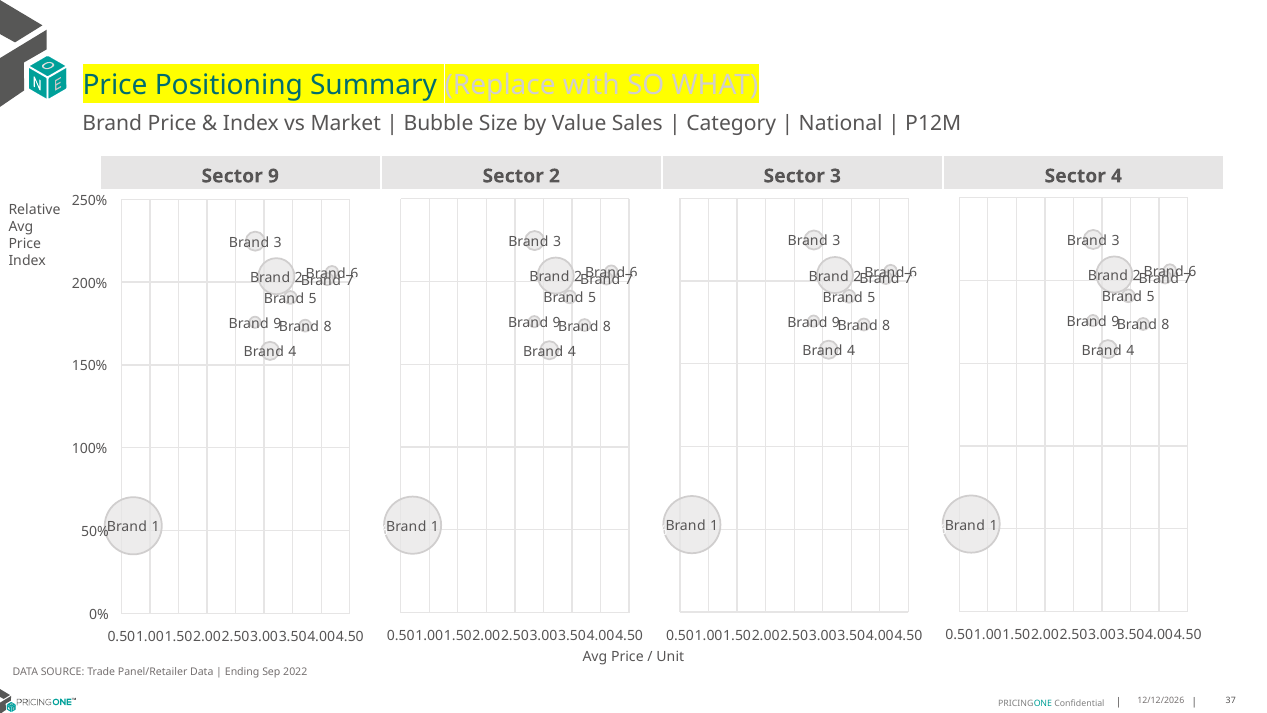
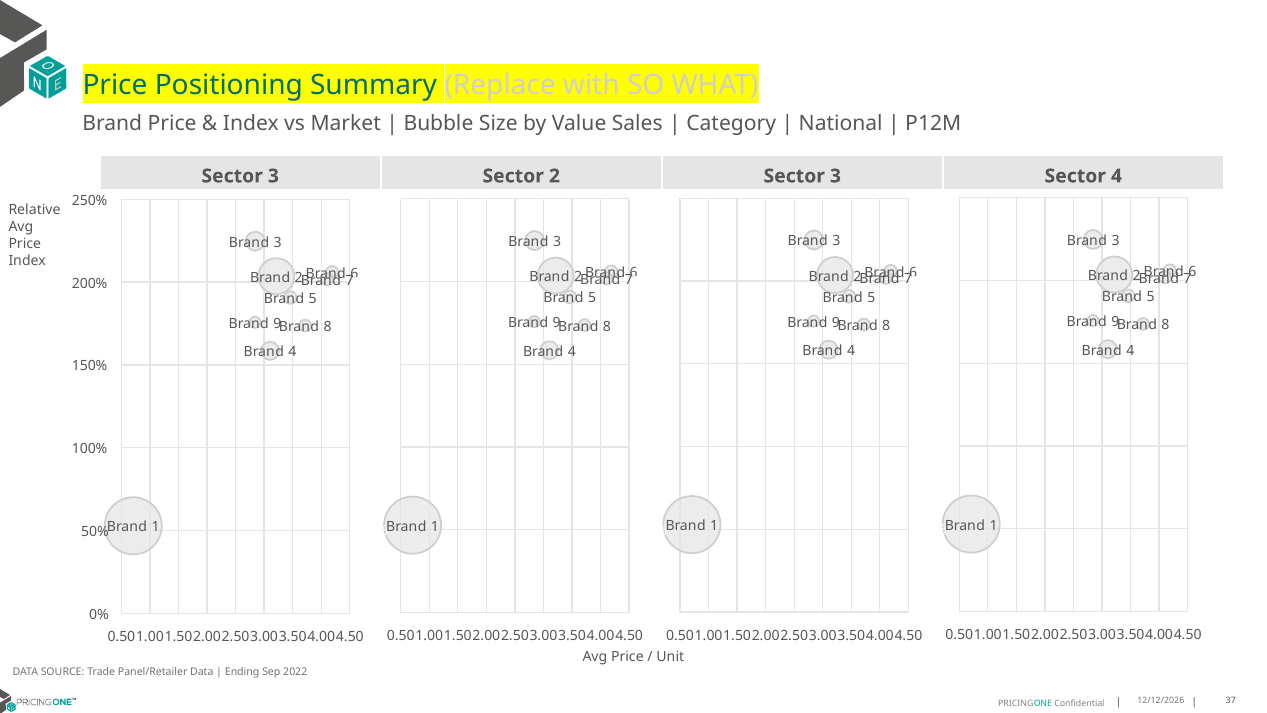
9 at (273, 176): 9 -> 3
